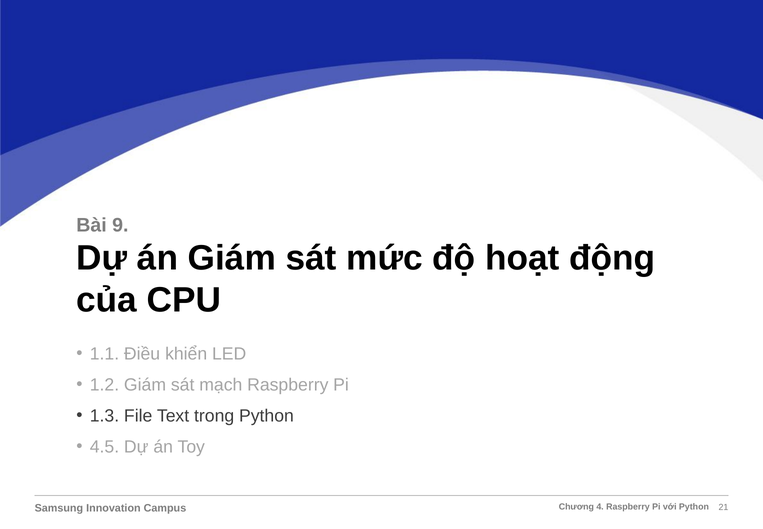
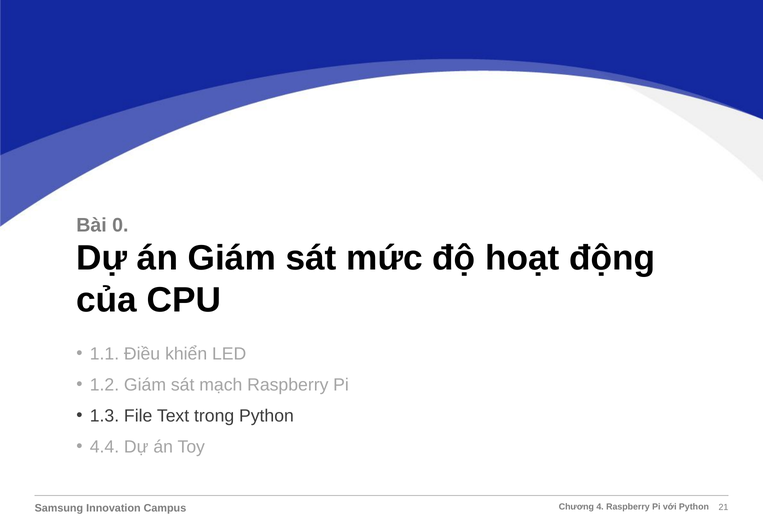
9: 9 -> 0
4.5: 4.5 -> 4.4
